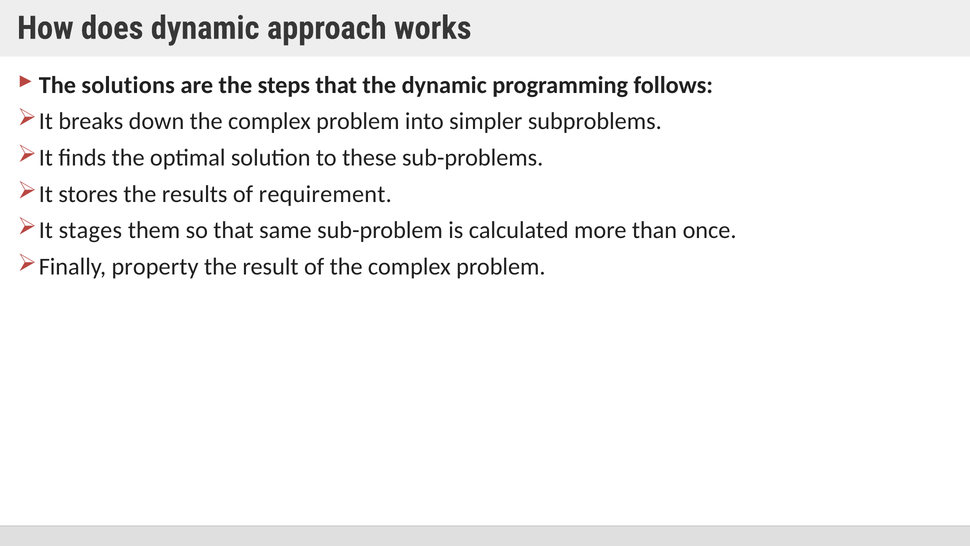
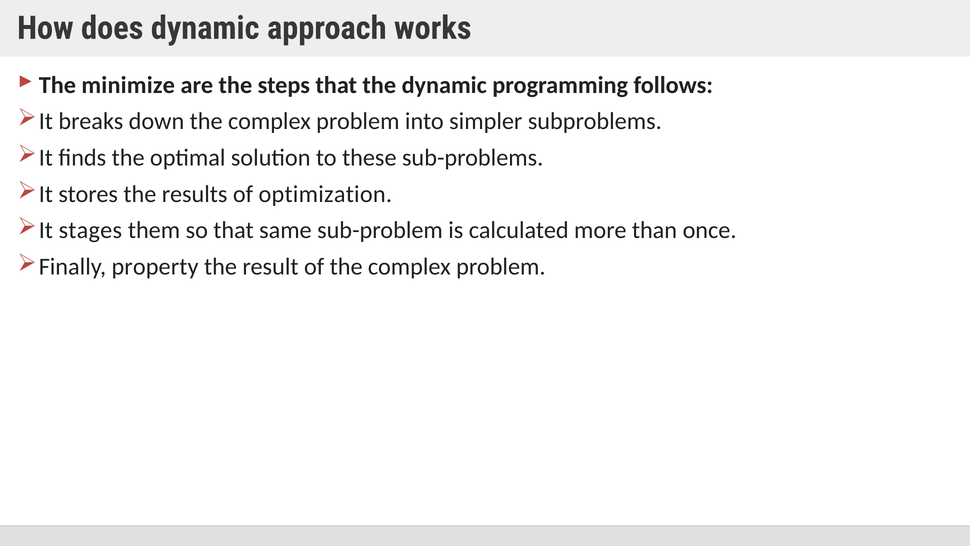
solutions: solutions -> minimize
requirement: requirement -> optimization
